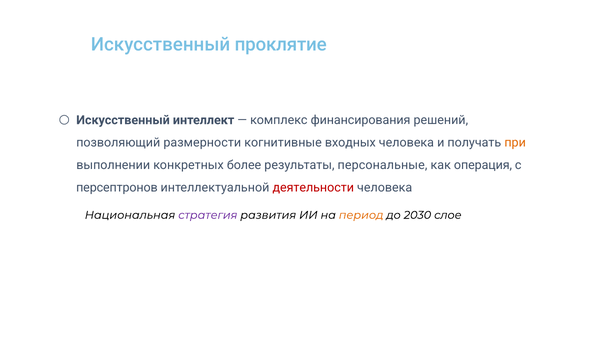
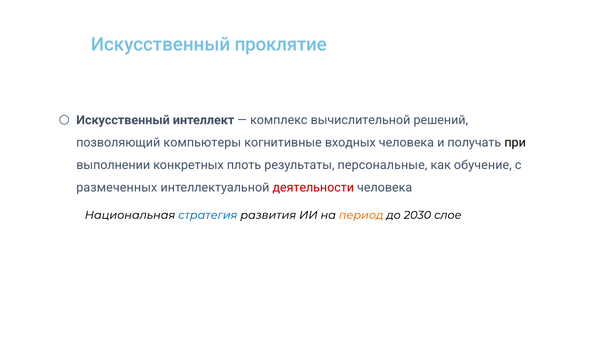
финансирования: финансирования -> вычислительной
размерности: размерности -> компьютеры
при colour: orange -> black
более: более -> плоть
операция: операция -> обучение
персептронов: персептронов -> размеченных
стратегия colour: purple -> blue
